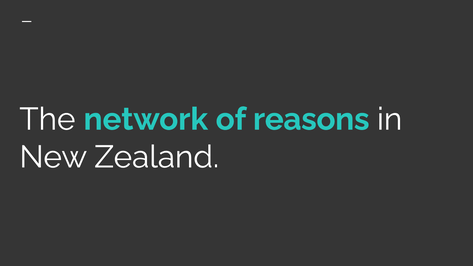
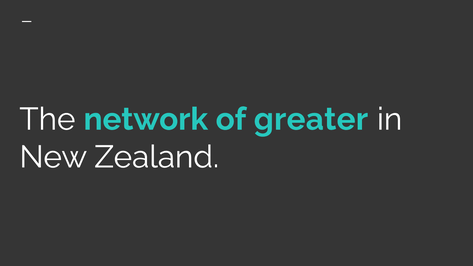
reasons: reasons -> greater
